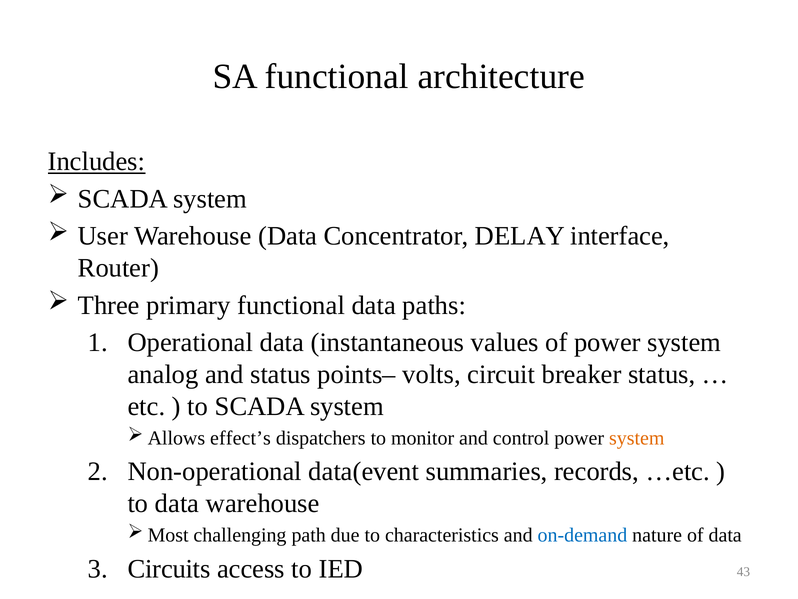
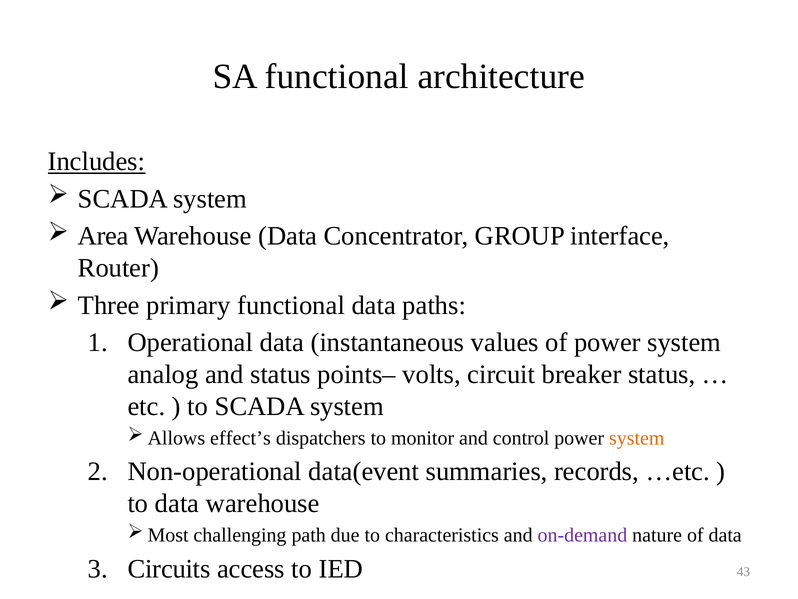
User: User -> Area
DELAY: DELAY -> GROUP
on-demand colour: blue -> purple
